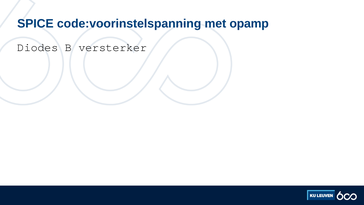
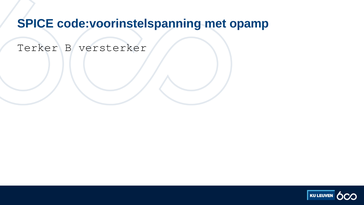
Diodes: Diodes -> Terker
